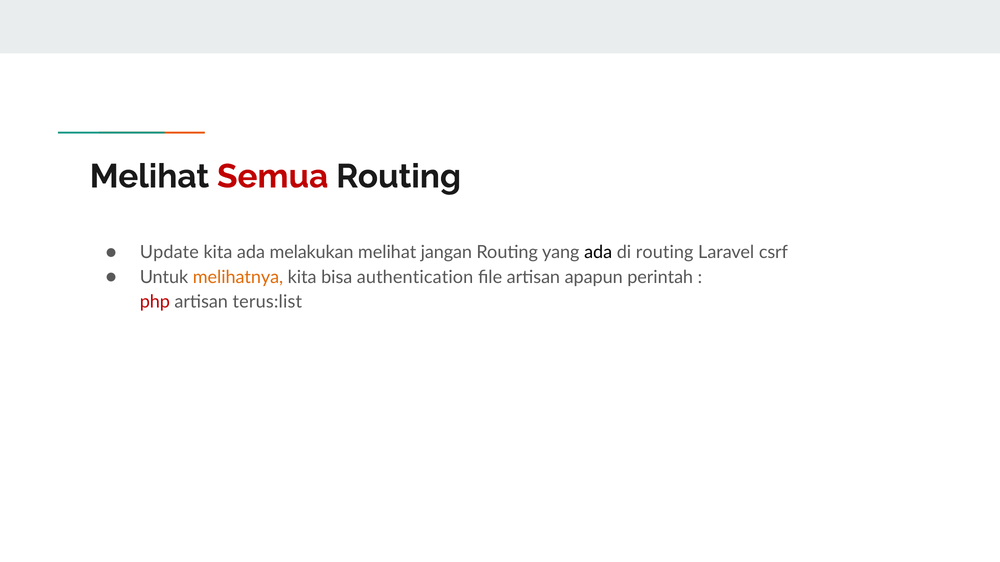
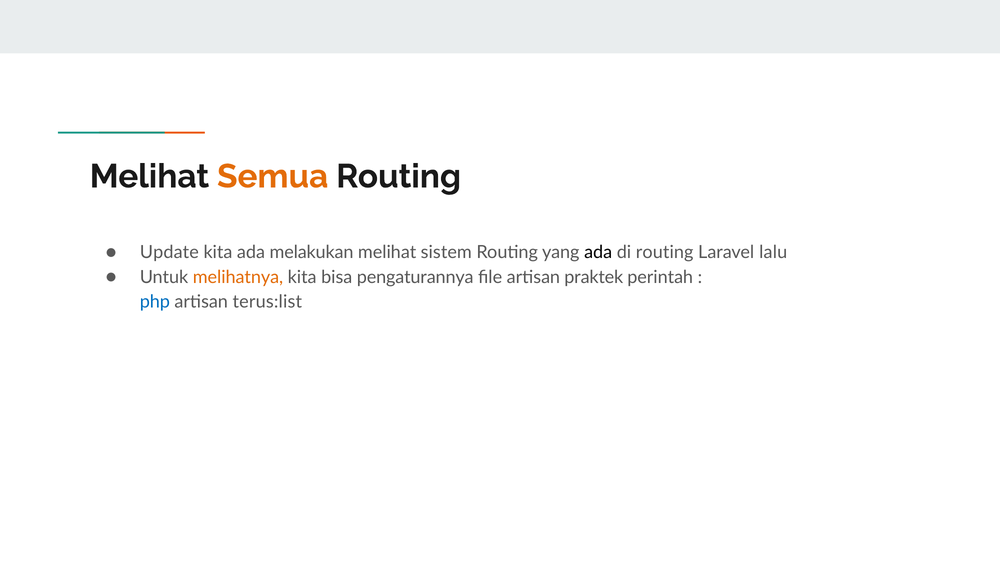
Semua colour: red -> orange
jangan: jangan -> sistem
csrf: csrf -> lalu
authentication: authentication -> pengaturannya
apapun: apapun -> praktek
php colour: red -> blue
